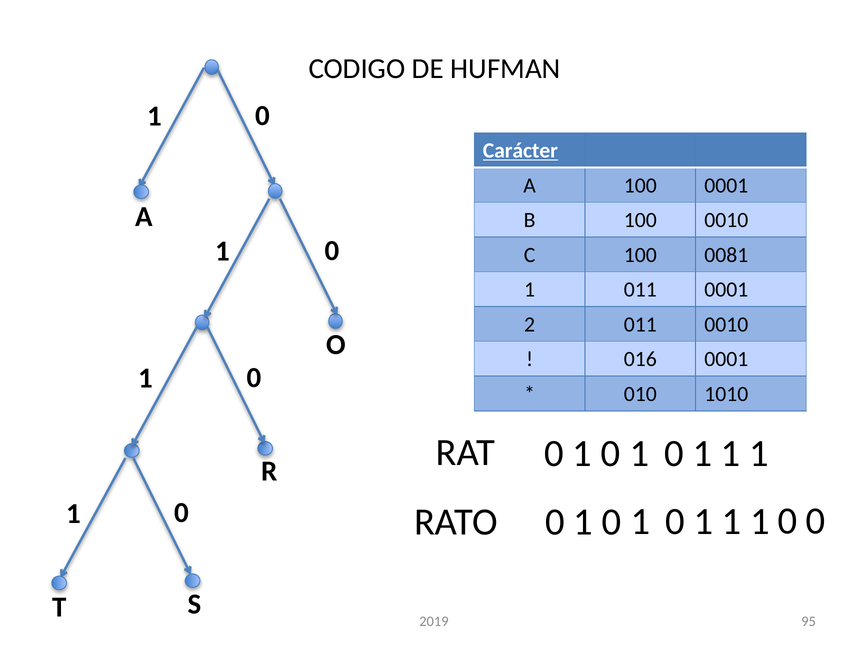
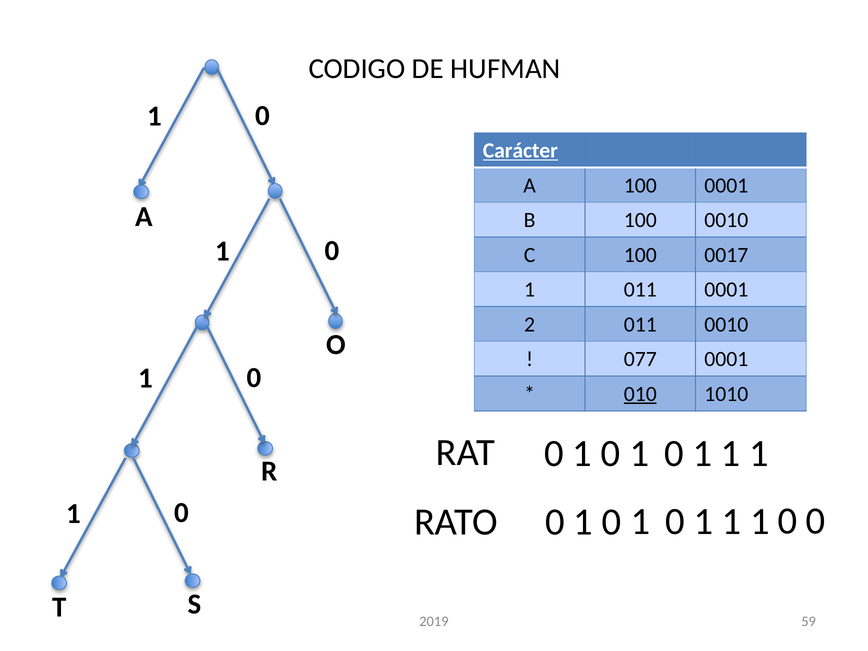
0081: 0081 -> 0017
016: 016 -> 077
010 underline: none -> present
95: 95 -> 59
